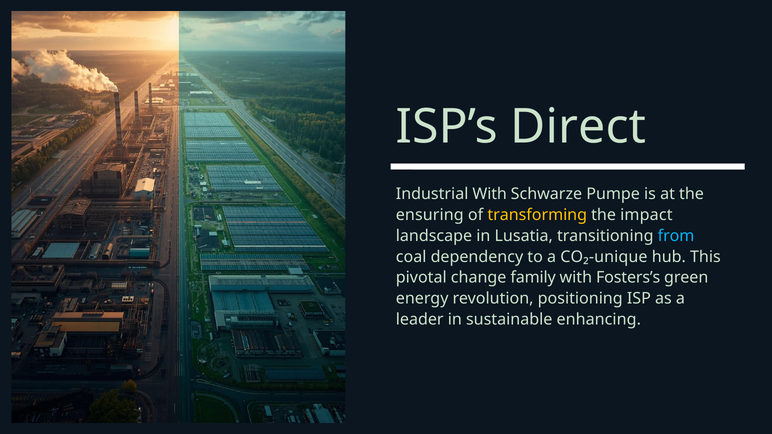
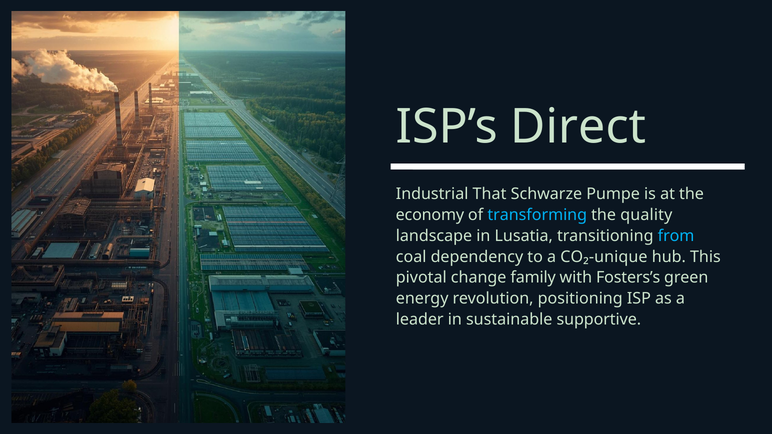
Industrial With: With -> That
ensuring: ensuring -> economy
transforming colour: yellow -> light blue
impact: impact -> quality
enhancing: enhancing -> supportive
